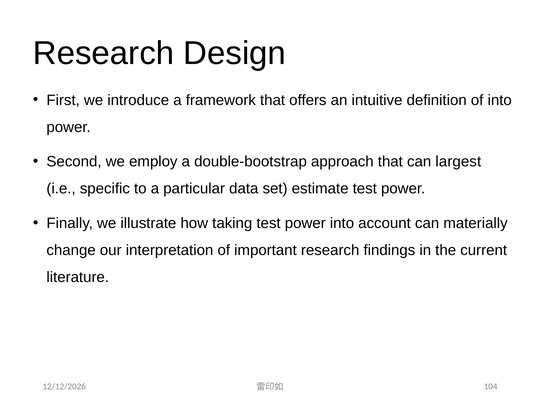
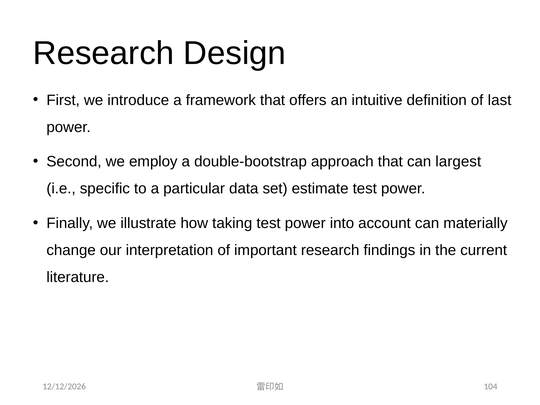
of into: into -> last
